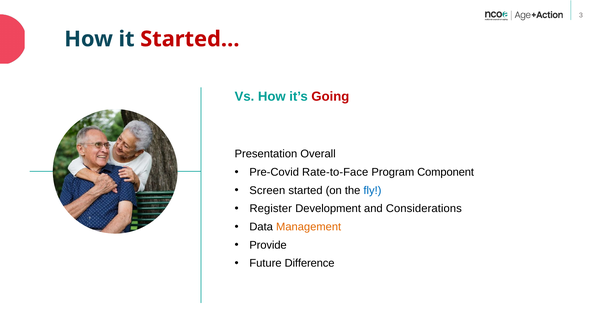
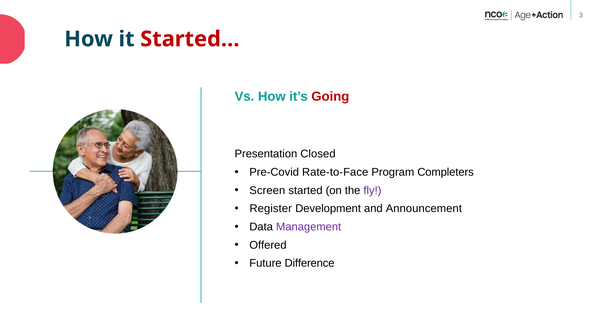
Overall: Overall -> Closed
Component: Component -> Completers
fly colour: blue -> purple
Considerations: Considerations -> Announcement
Management colour: orange -> purple
Provide: Provide -> Offered
